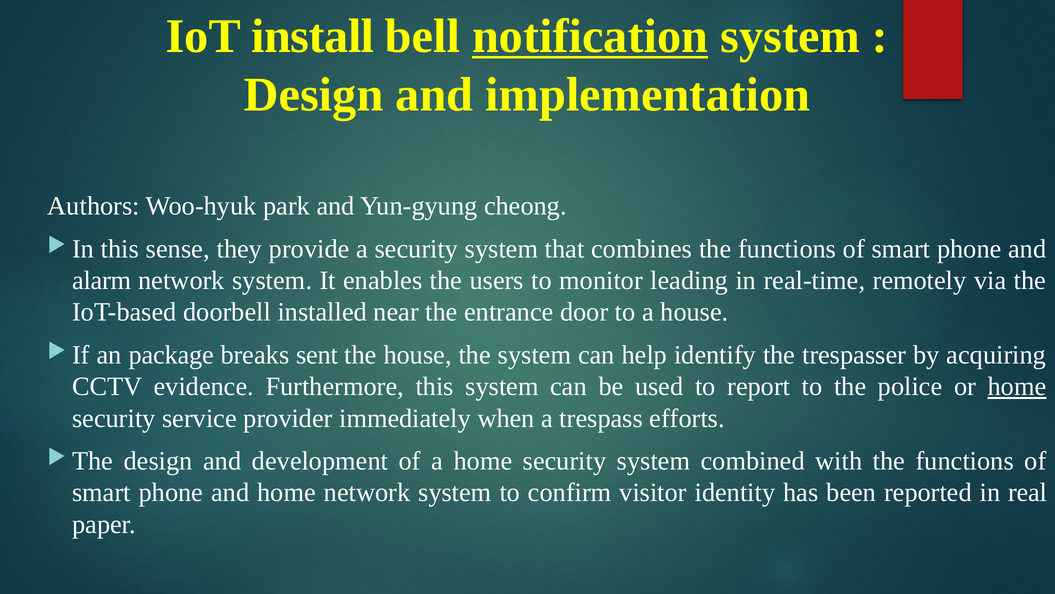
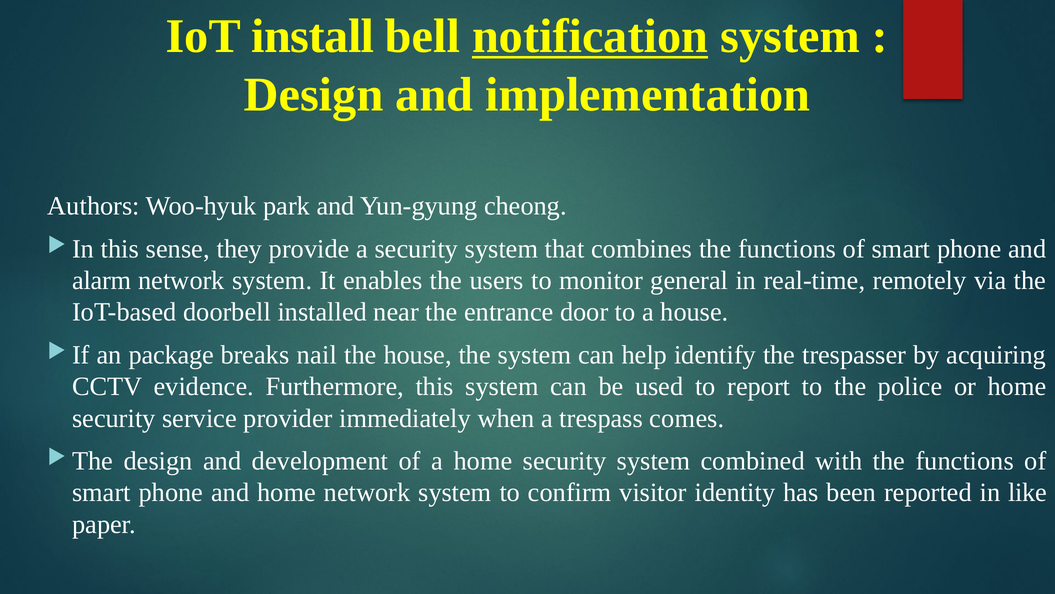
leading: leading -> general
sent: sent -> nail
home at (1017, 386) underline: present -> none
efforts: efforts -> comes
real: real -> like
